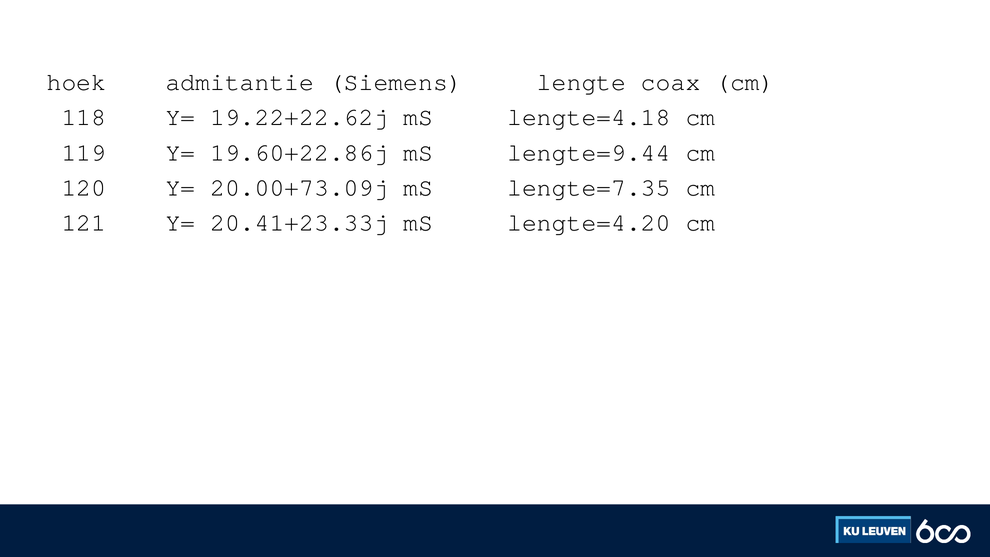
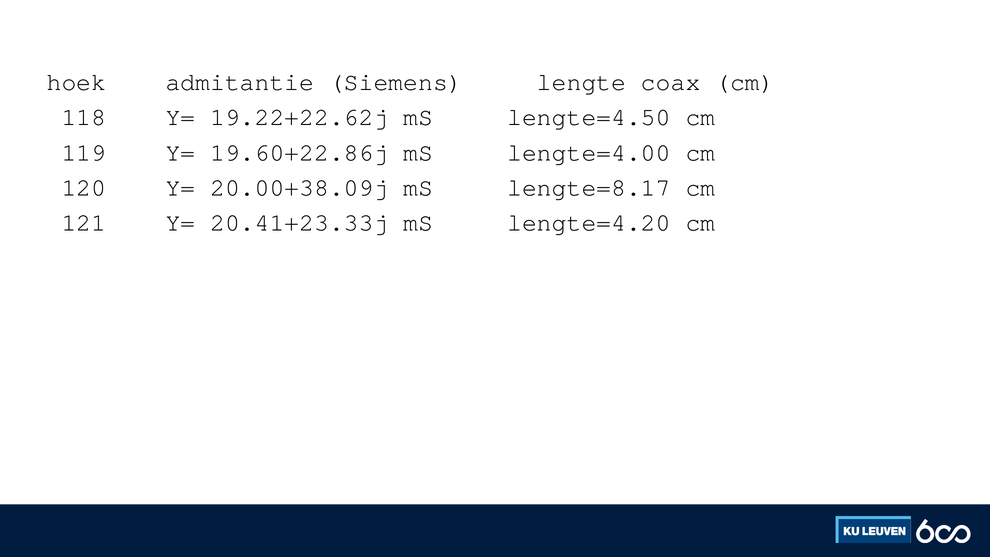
lengte=4.18: lengte=4.18 -> lengte=4.50
lengte=9.44: lengte=9.44 -> lengte=4.00
20.00+73.09j: 20.00+73.09j -> 20.00+38.09j
lengte=7.35: lengte=7.35 -> lengte=8.17
